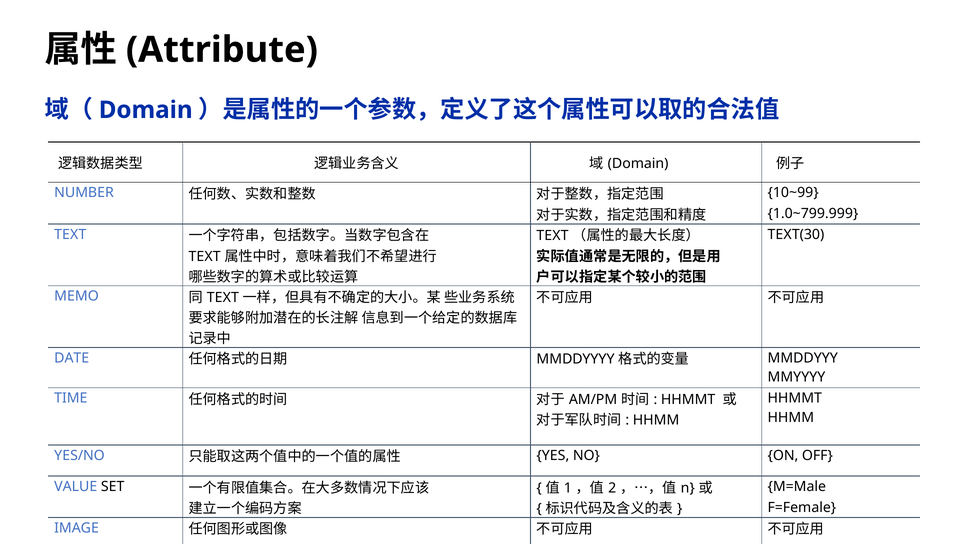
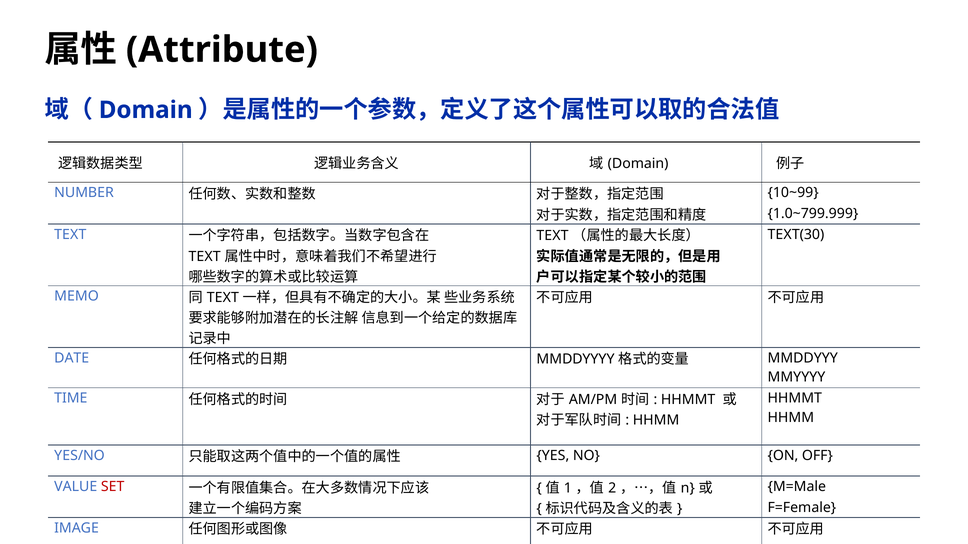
SET colour: black -> red
